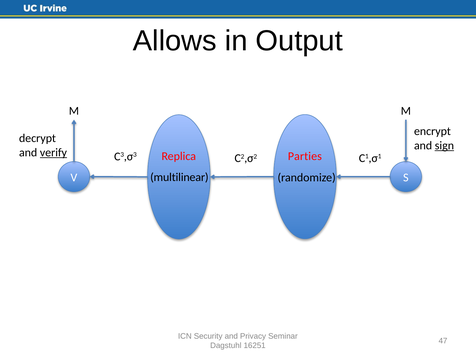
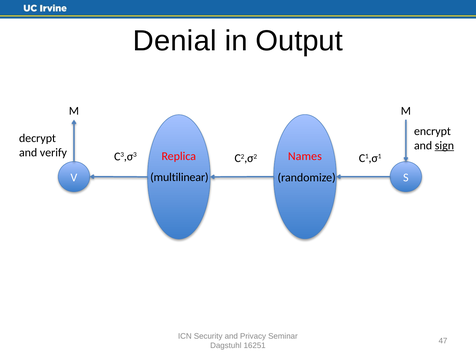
Allows: Allows -> Denial
verify underline: present -> none
Parties: Parties -> Names
